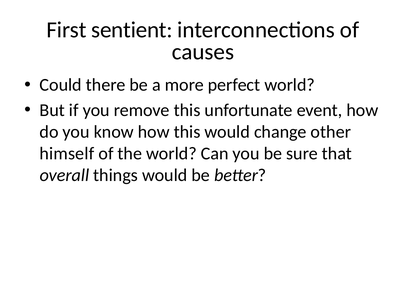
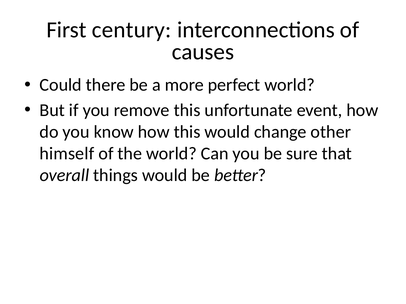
sentient: sentient -> century
